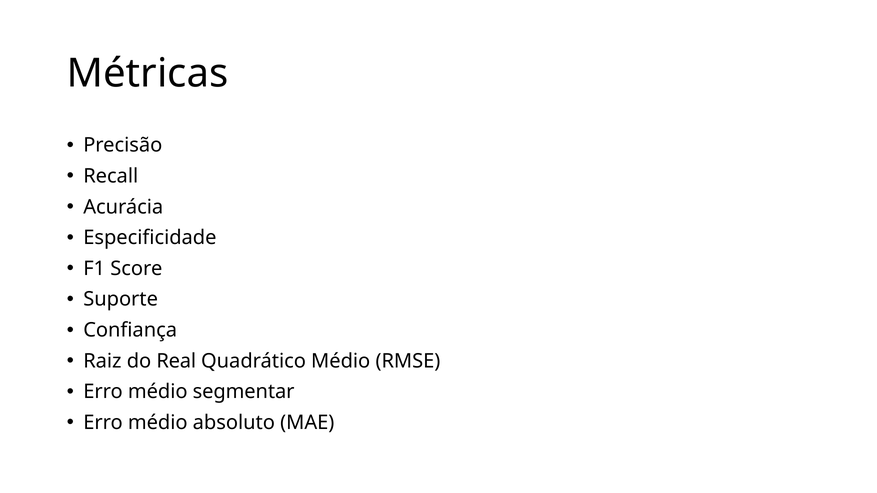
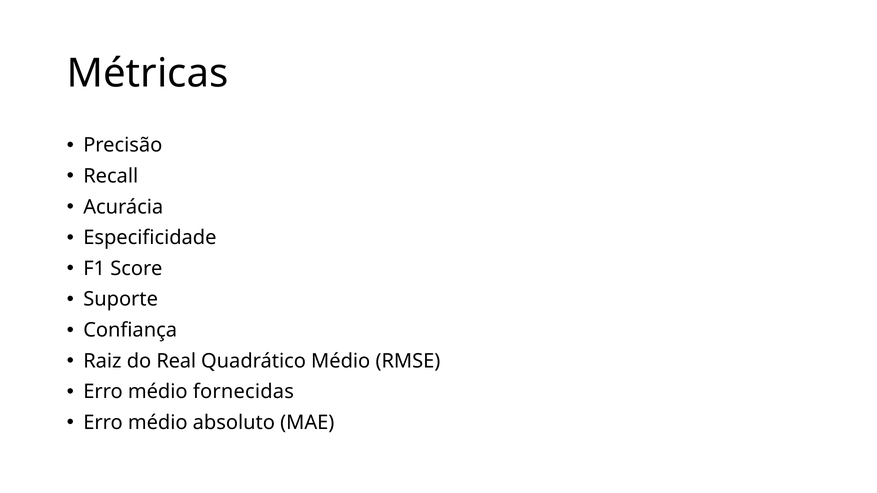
segmentar: segmentar -> fornecidas
